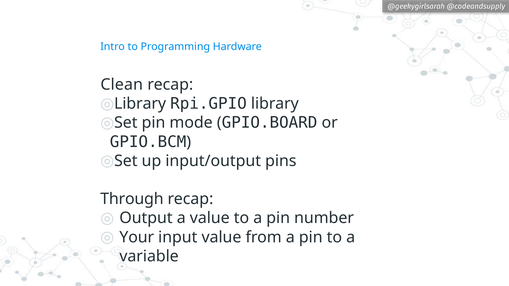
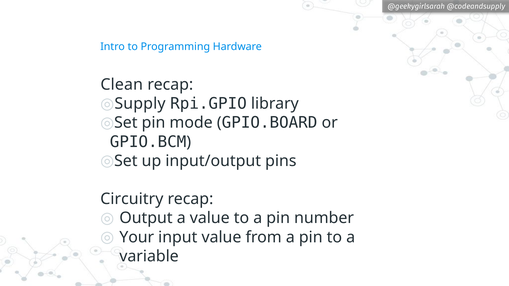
Library at (140, 104): Library -> Supply
Through: Through -> Circuitry
